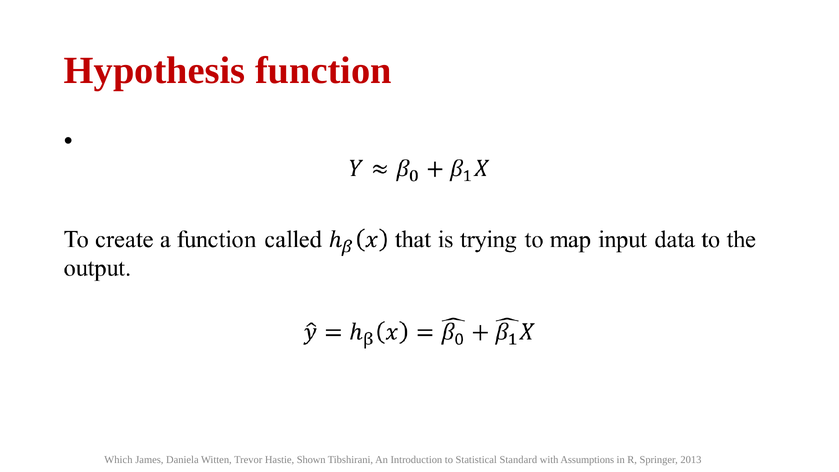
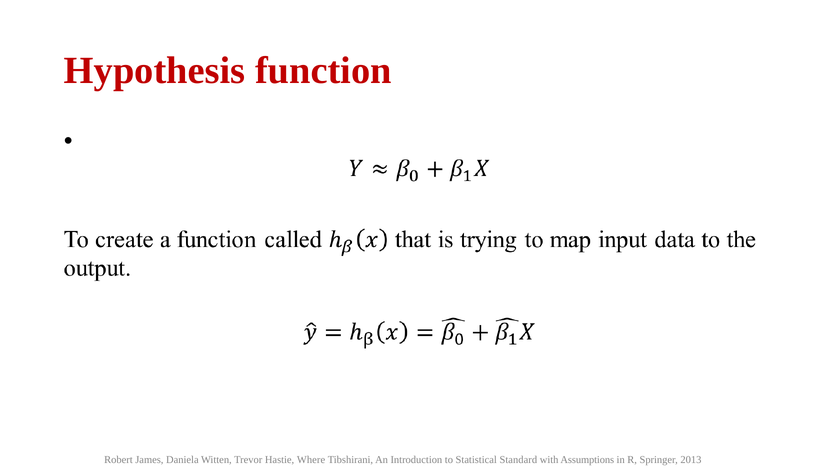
Which: Which -> Robert
Shown: Shown -> Where
